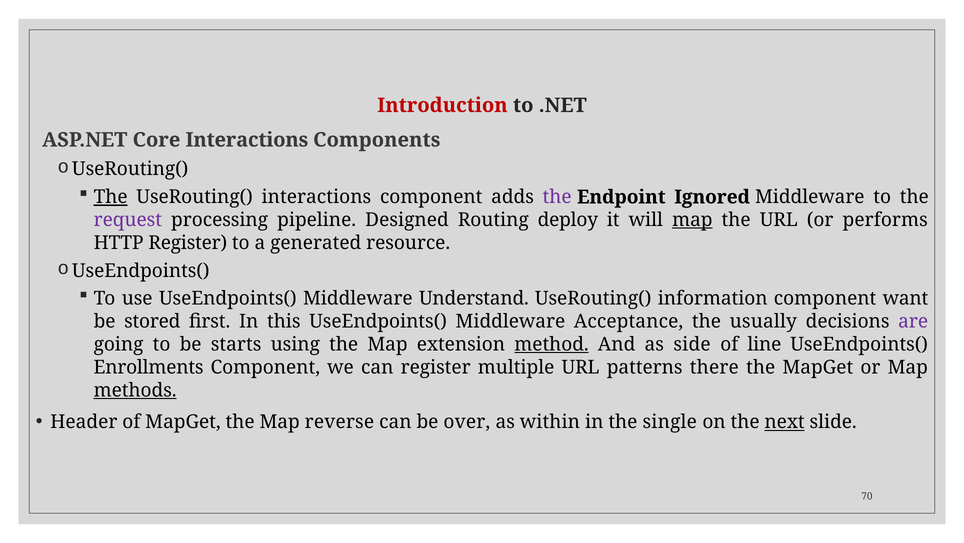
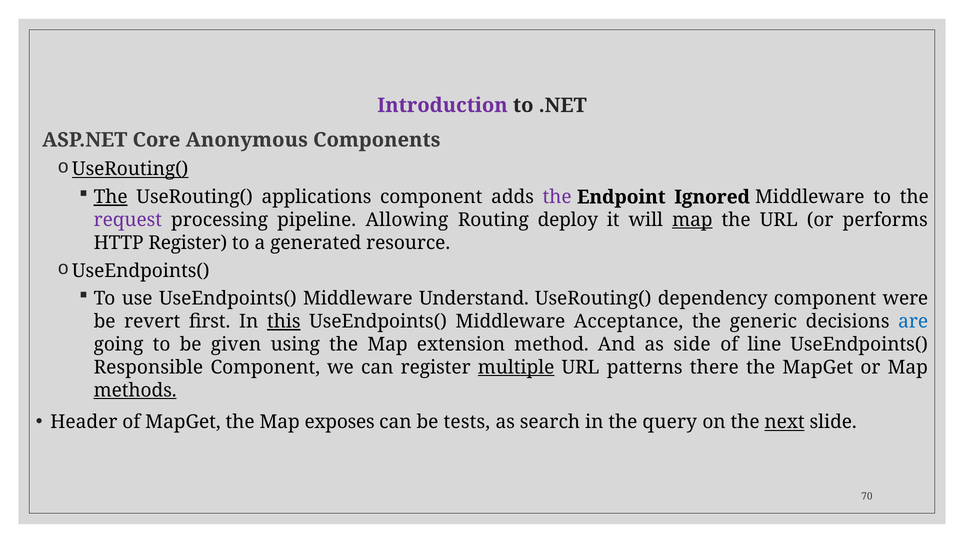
Introduction colour: red -> purple
Core Interactions: Interactions -> Anonymous
UseRouting( at (130, 169) underline: none -> present
UseRouting( interactions: interactions -> applications
Designed: Designed -> Allowing
information: information -> dependency
want: want -> were
stored: stored -> revert
this underline: none -> present
usually: usually -> generic
are colour: purple -> blue
starts: starts -> given
method underline: present -> none
Enrollments: Enrollments -> Responsible
multiple underline: none -> present
reverse: reverse -> exposes
over: over -> tests
within: within -> search
single: single -> query
